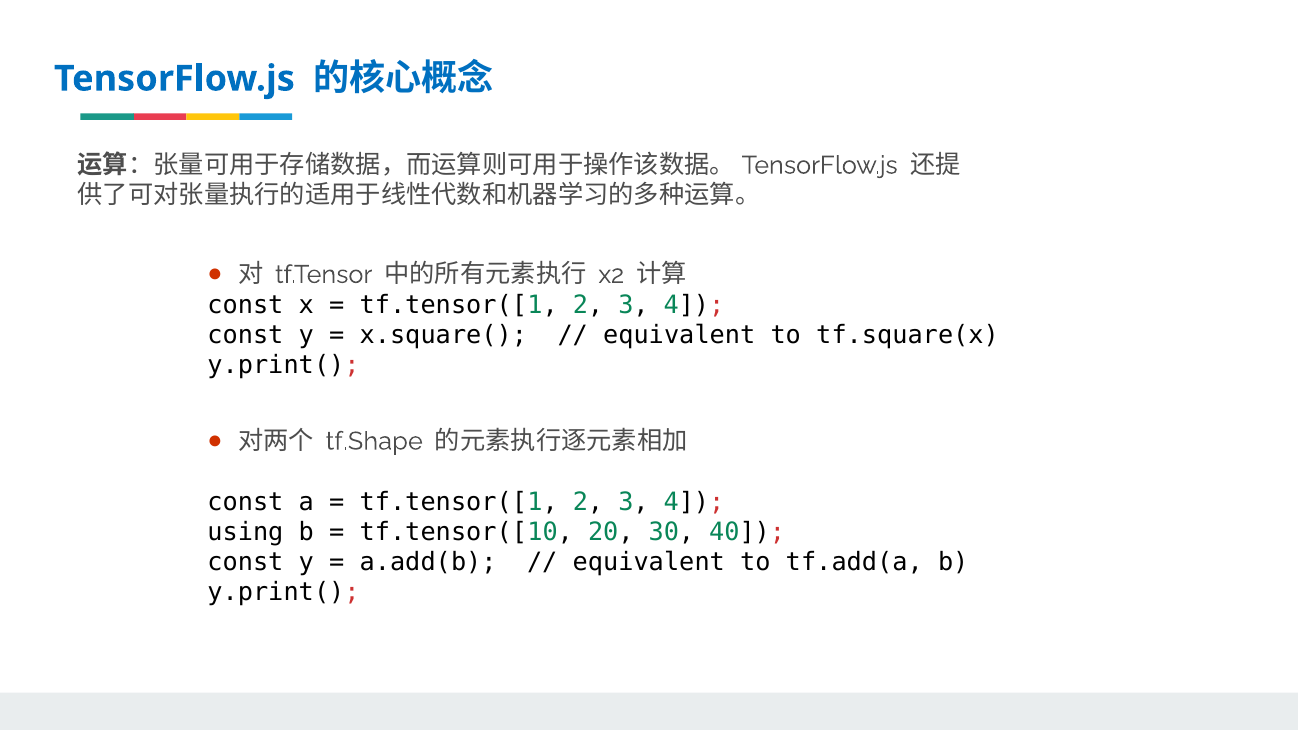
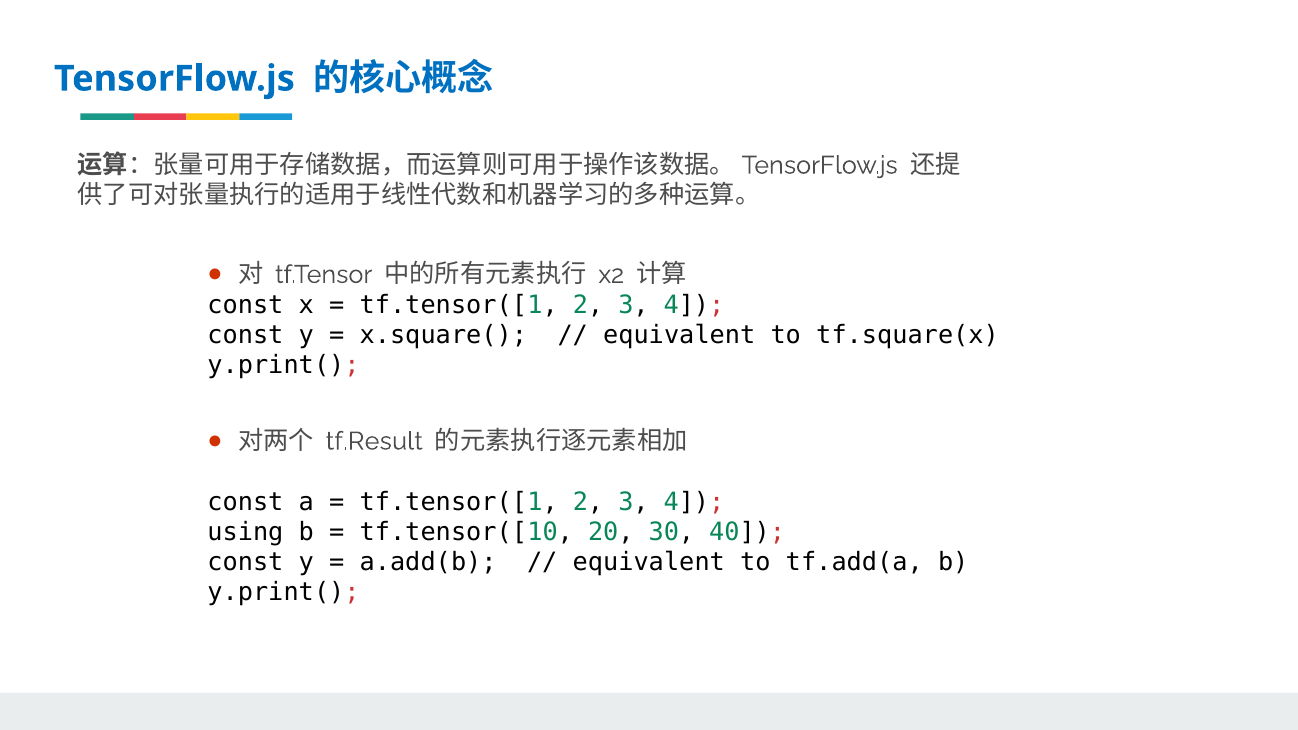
tf.Shape: tf.Shape -> tf.Result
